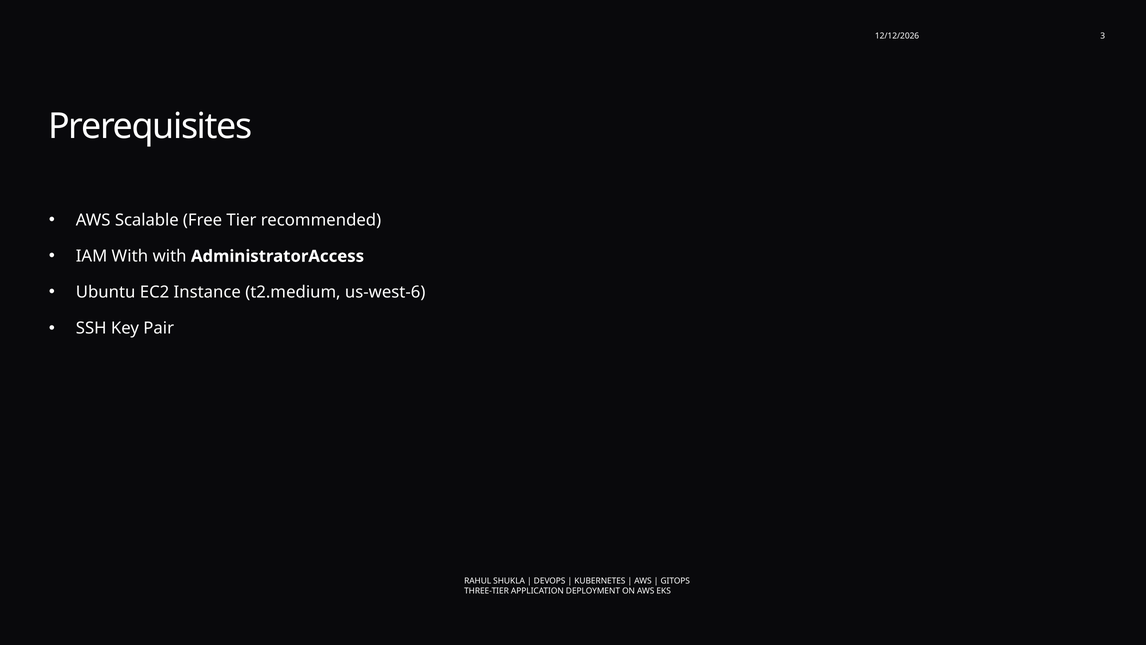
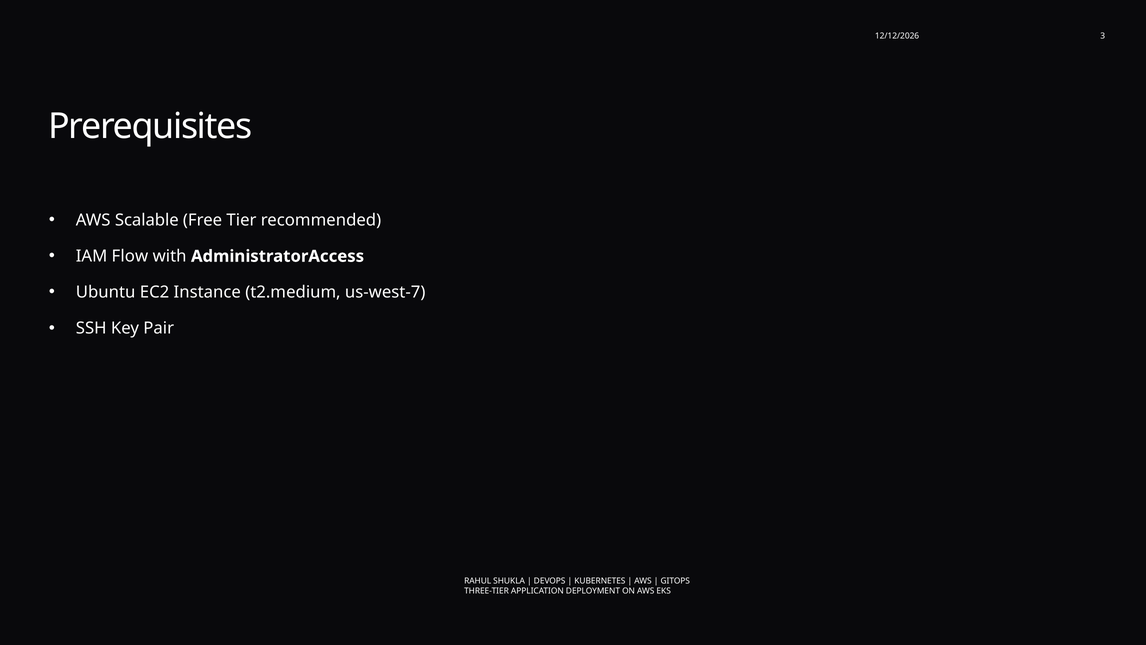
IAM With: With -> Flow
us-west-6: us-west-6 -> us-west-7
